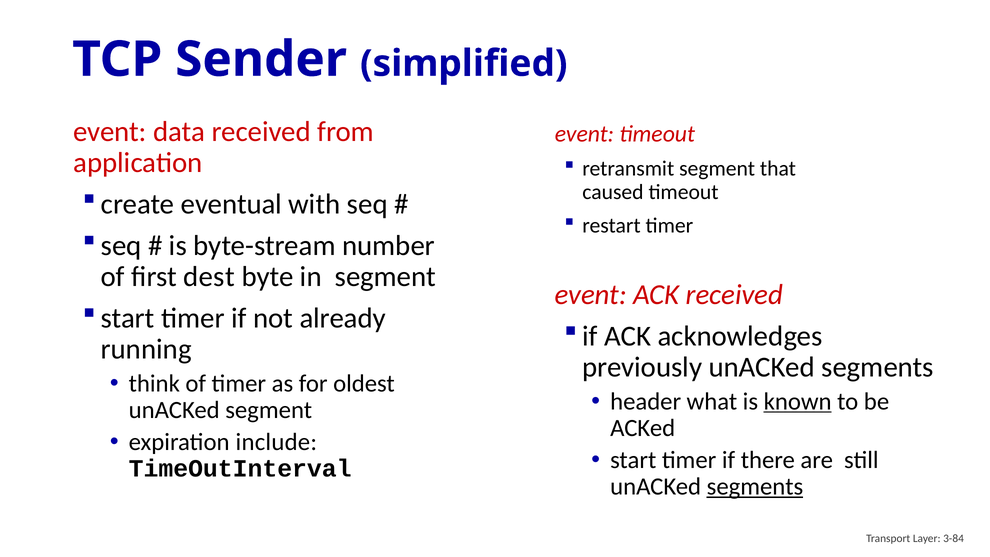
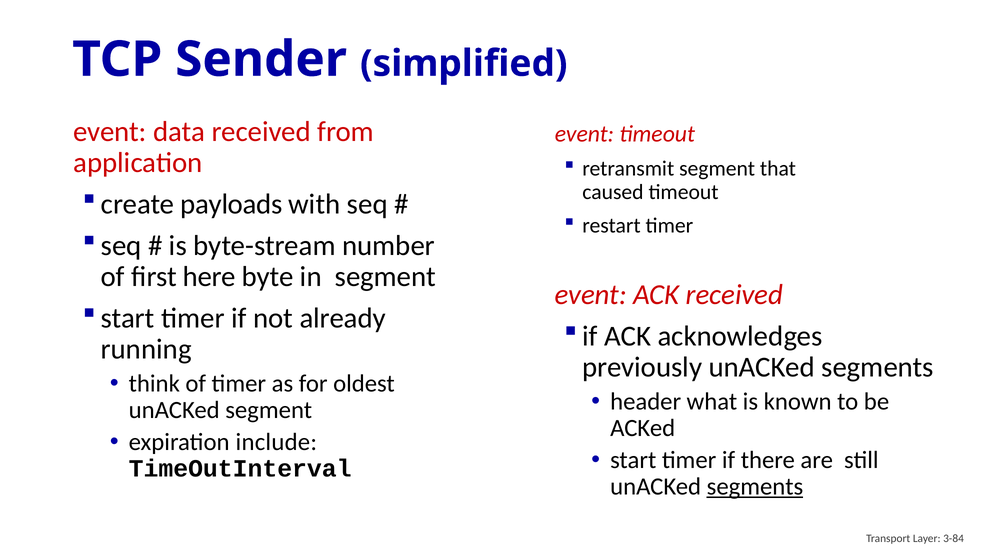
eventual: eventual -> payloads
dest: dest -> here
known underline: present -> none
